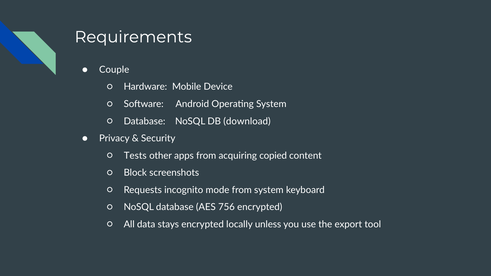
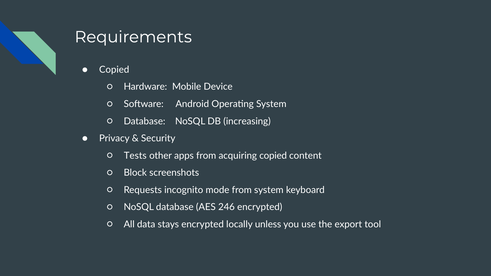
Couple at (114, 70): Couple -> Copied
download: download -> increasing
756: 756 -> 246
